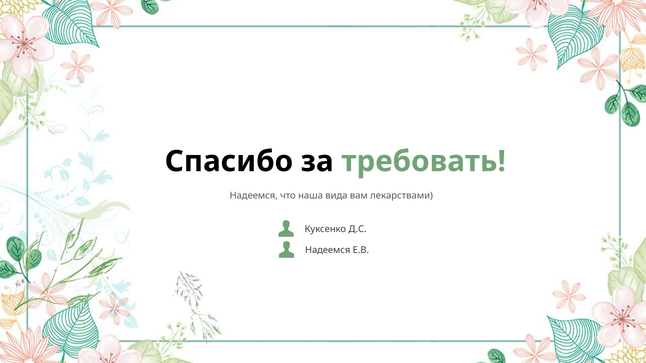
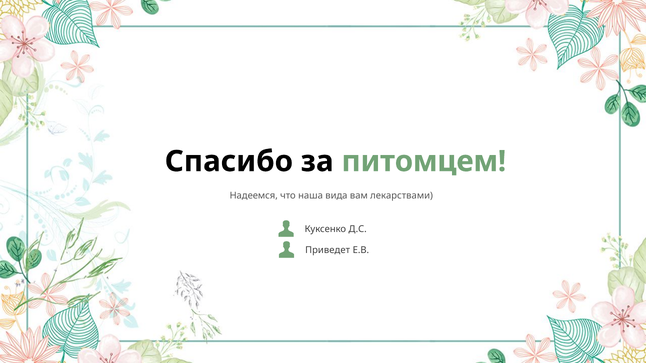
требовать: требовать -> питомцем
Надеемся at (328, 250): Надеемся -> Приведет
